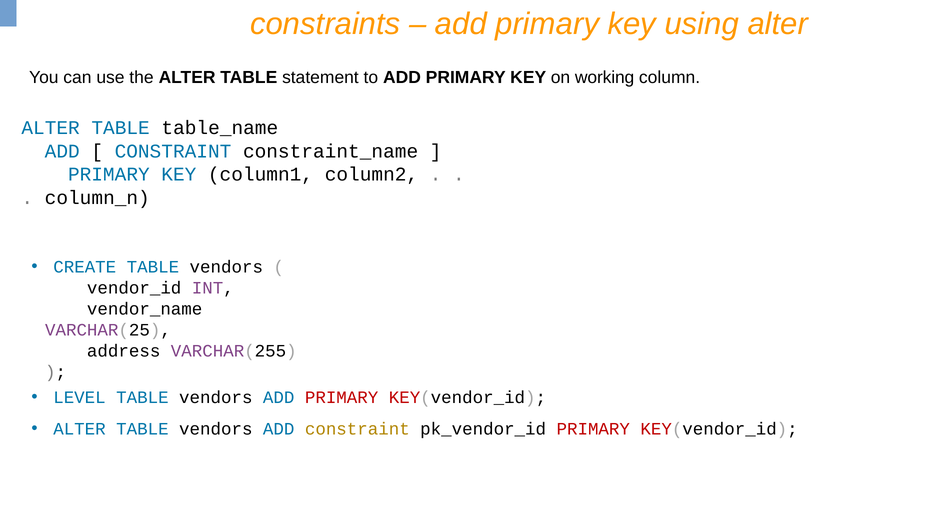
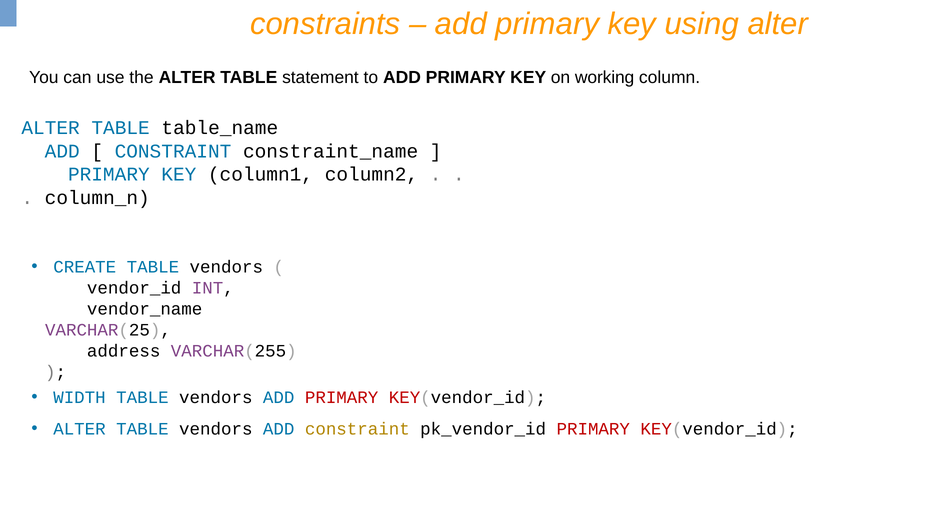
LEVEL: LEVEL -> WIDTH
